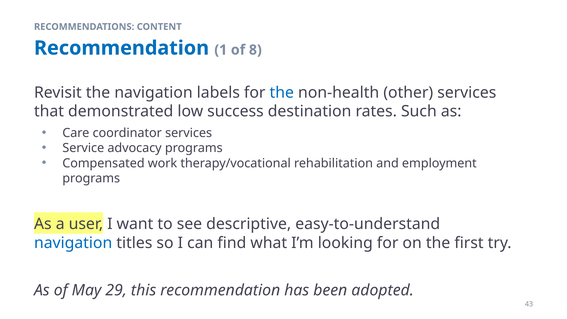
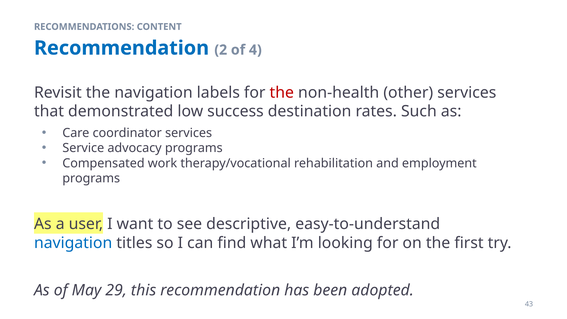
1: 1 -> 2
8: 8 -> 4
the at (282, 93) colour: blue -> red
